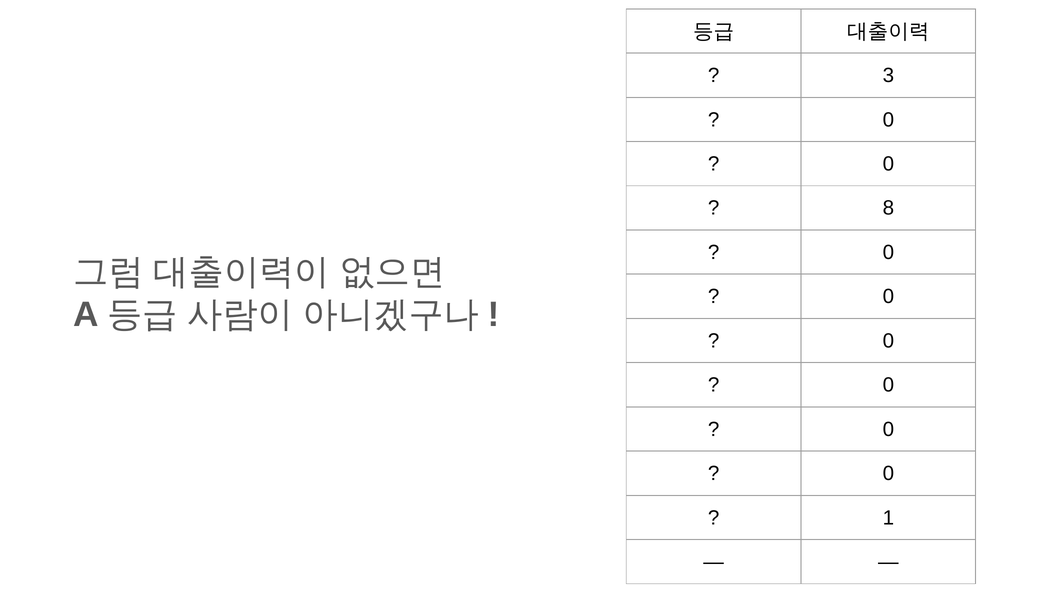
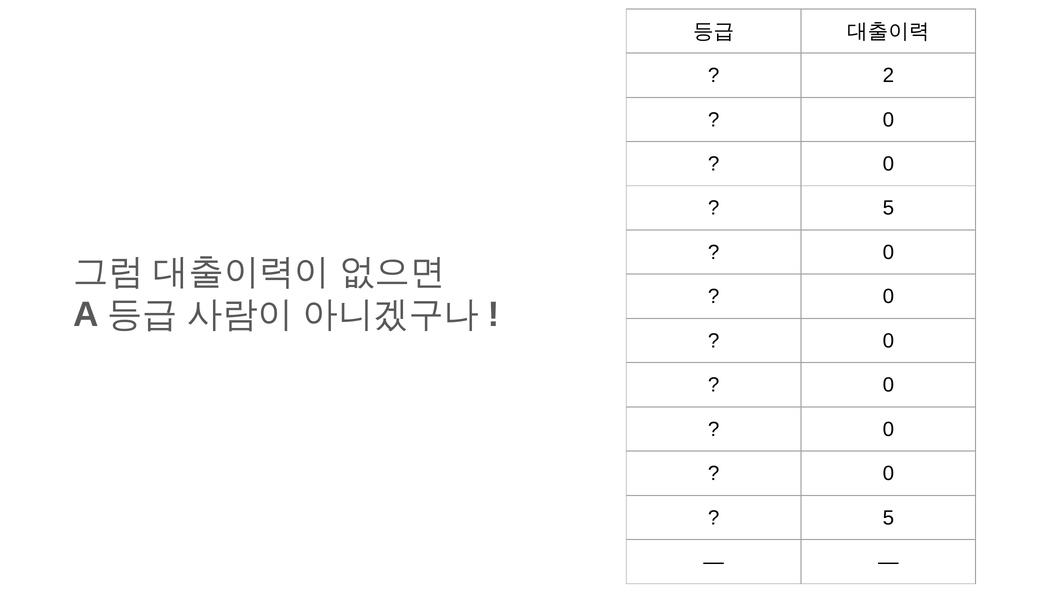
3: 3 -> 2
8 at (888, 208): 8 -> 5
1 at (888, 517): 1 -> 5
